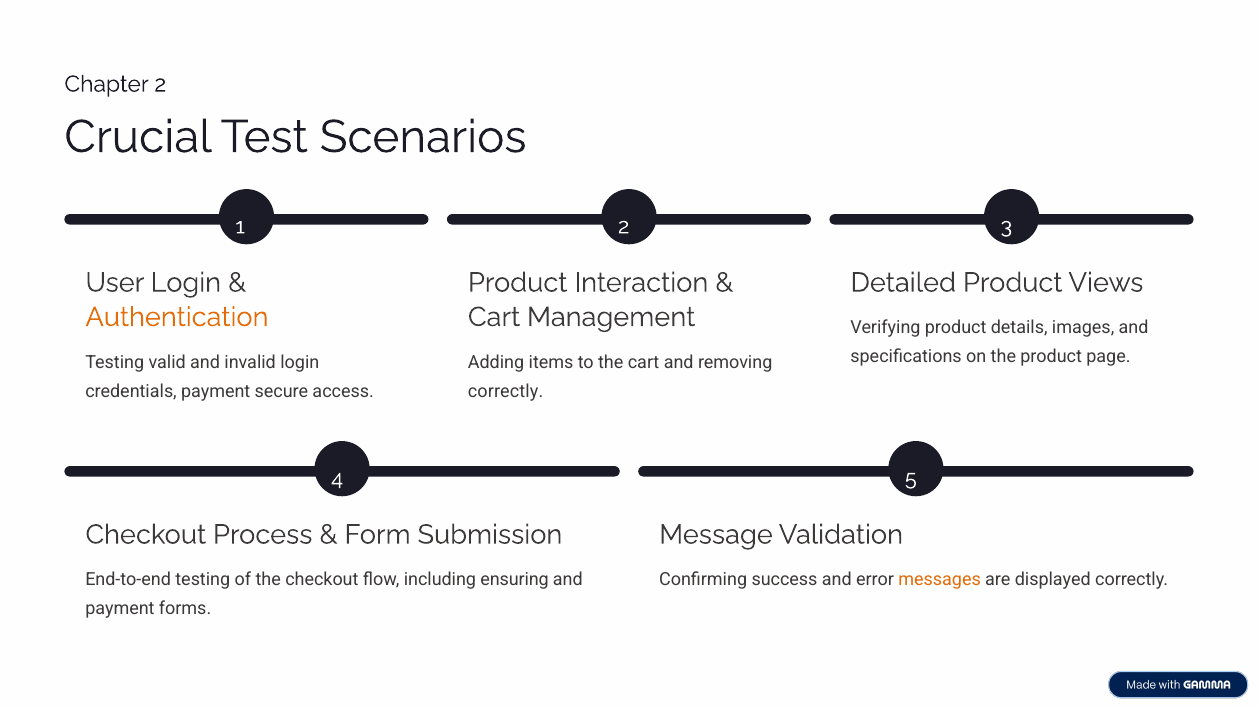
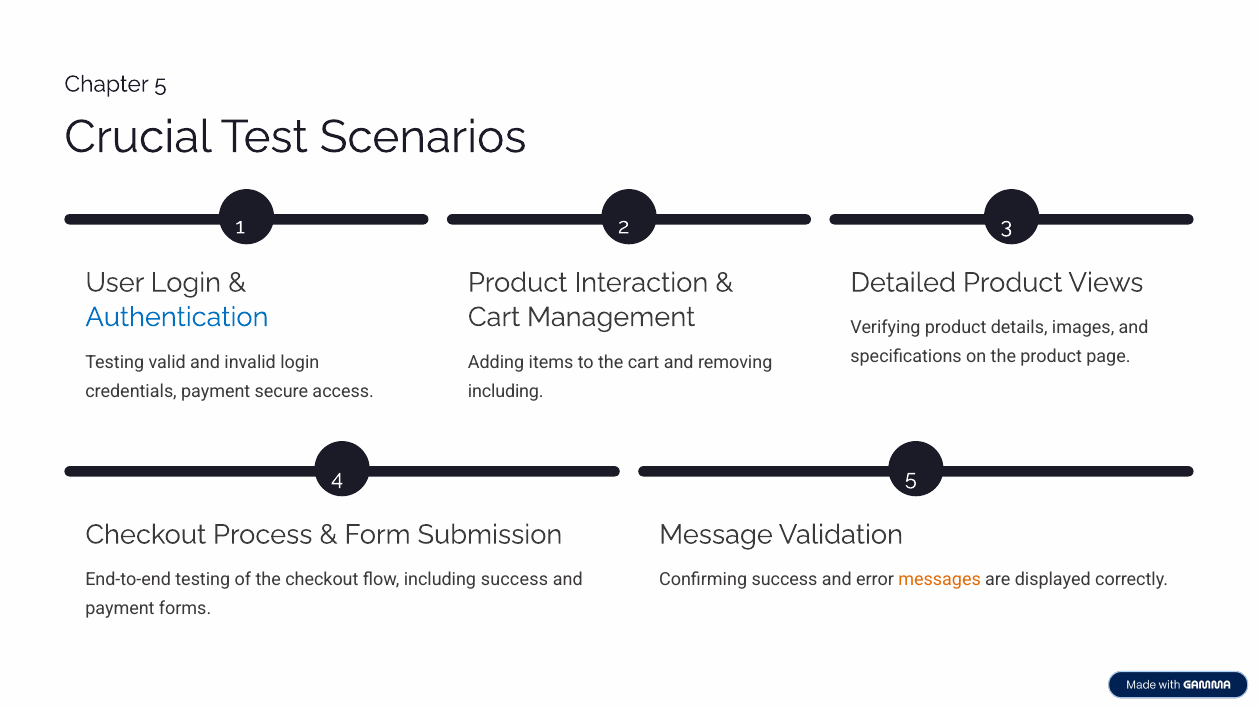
Chapter 2: 2 -> 5
Authentication colour: orange -> blue
correctly at (506, 391): correctly -> including
including ensuring: ensuring -> success
